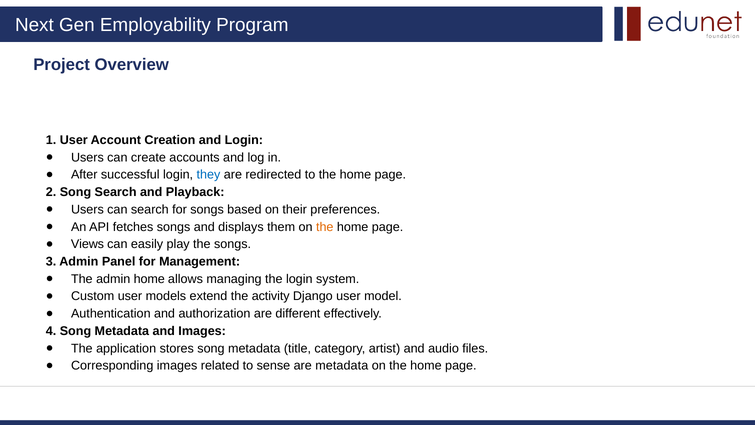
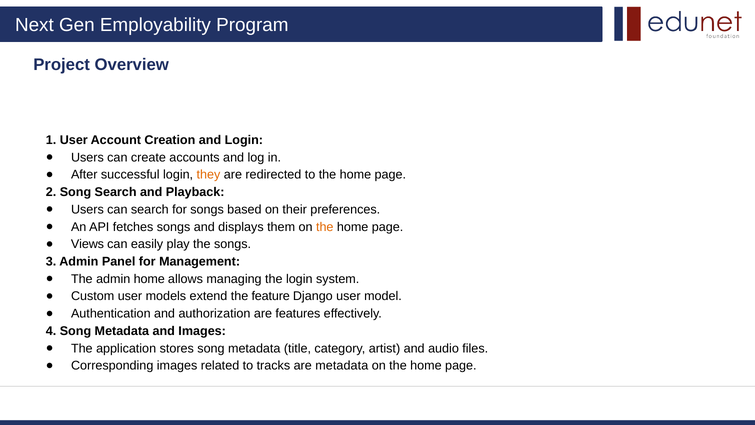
they colour: blue -> orange
activity: activity -> feature
different: different -> features
sense: sense -> tracks
